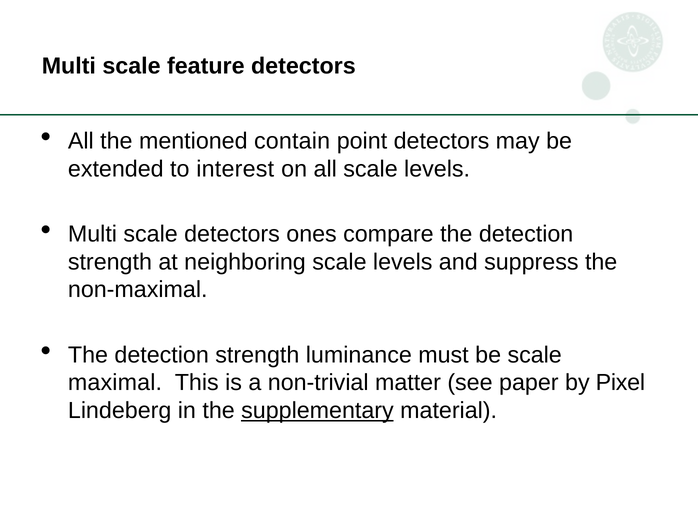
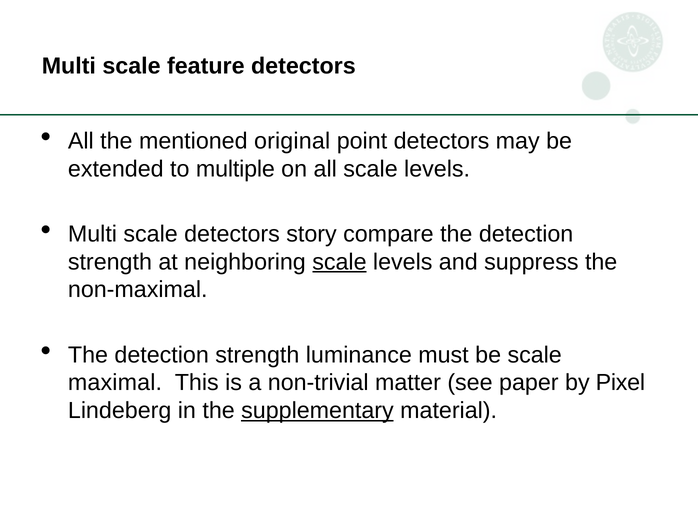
contain: contain -> original
interest: interest -> multiple
ones: ones -> story
scale at (339, 262) underline: none -> present
